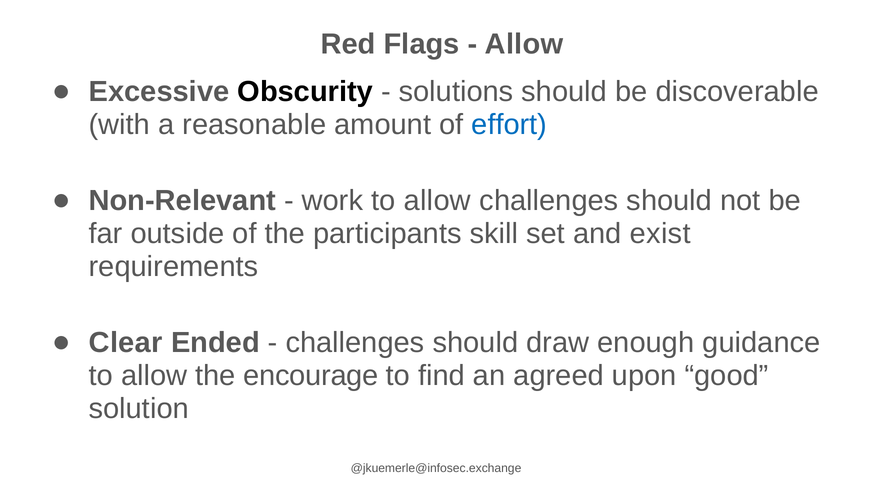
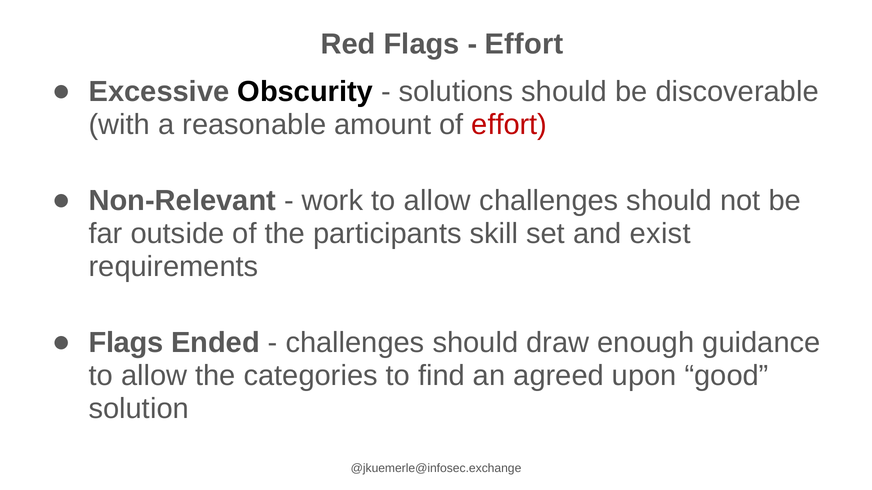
Allow at (524, 44): Allow -> Effort
effort at (509, 125) colour: blue -> red
Clear at (126, 343): Clear -> Flags
encourage: encourage -> categories
